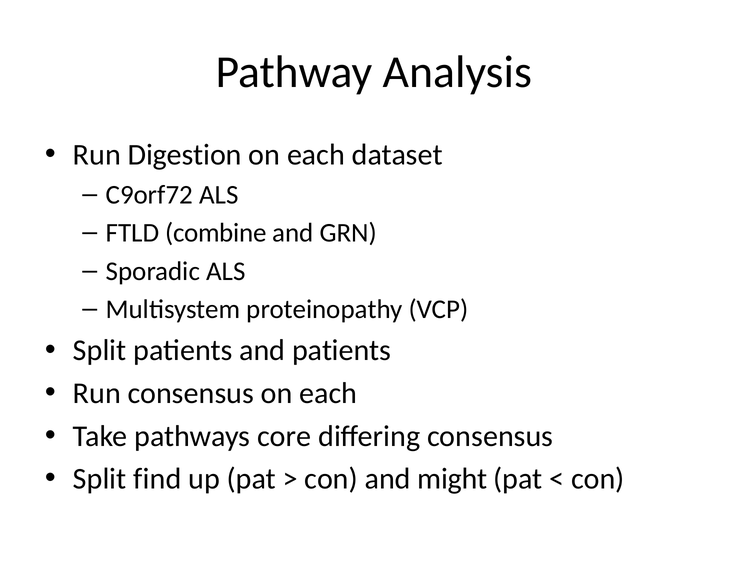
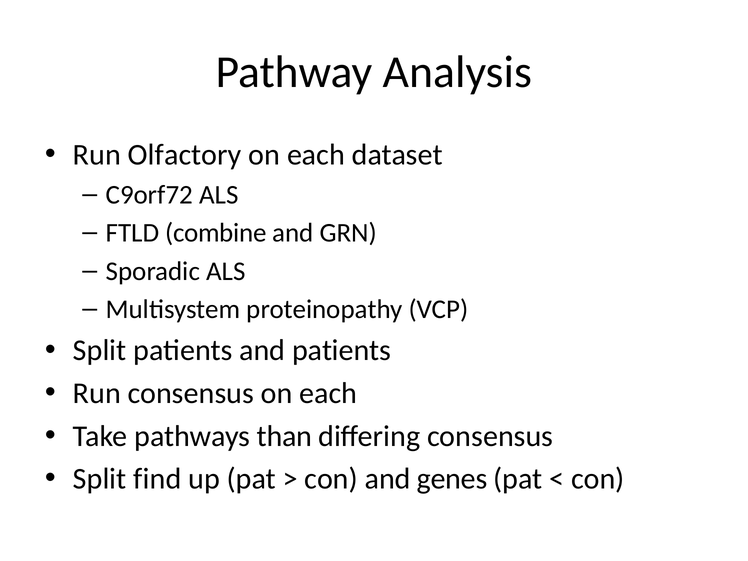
Digestion: Digestion -> Olfactory
core: core -> than
might: might -> genes
